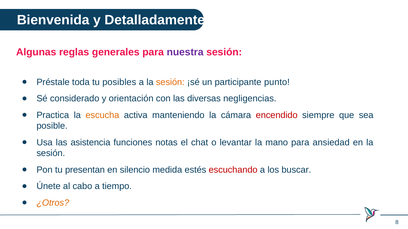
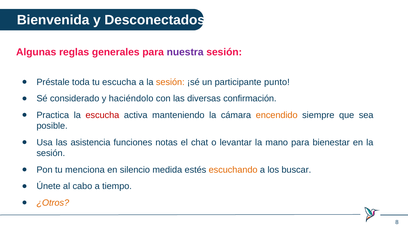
Detalladamente: Detalladamente -> Desconectados
tu posibles: posibles -> escucha
orientación: orientación -> haciéndolo
negligencias: negligencias -> confirmación
escucha at (102, 115) colour: orange -> red
encendido colour: red -> orange
ansiedad: ansiedad -> bienestar
presentan: presentan -> menciona
escuchando colour: red -> orange
